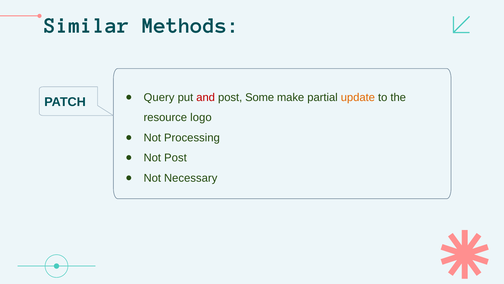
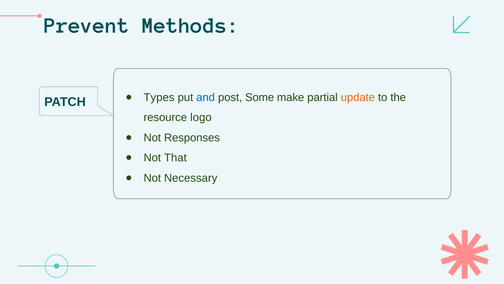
Similar: Similar -> Prevent
Query: Query -> Types
and colour: red -> blue
Processing: Processing -> Responses
Not Post: Post -> That
